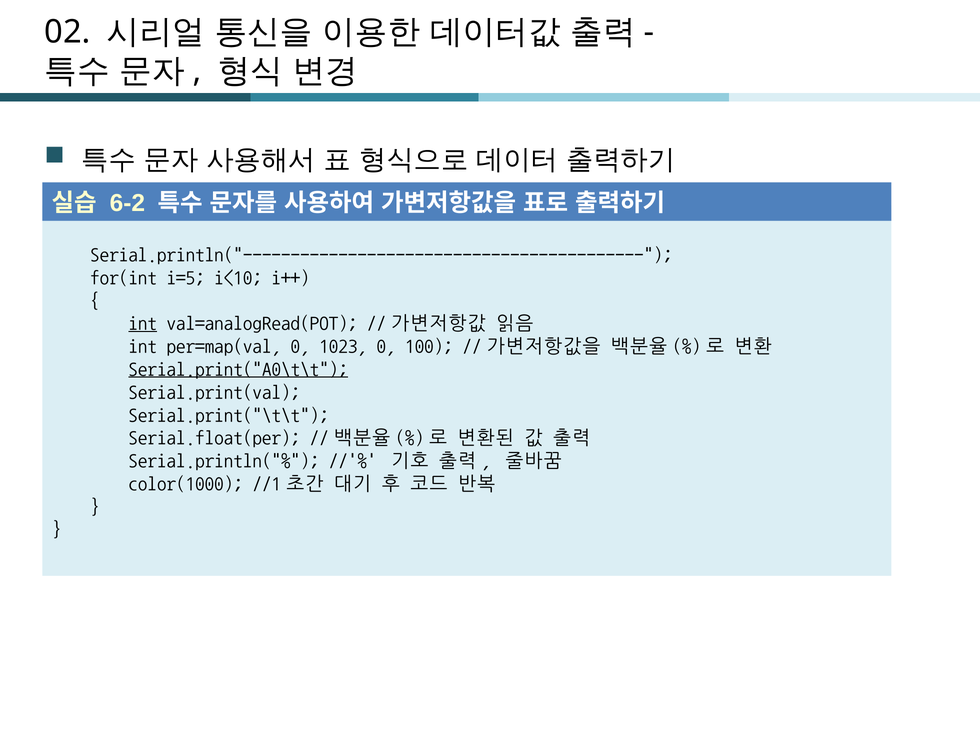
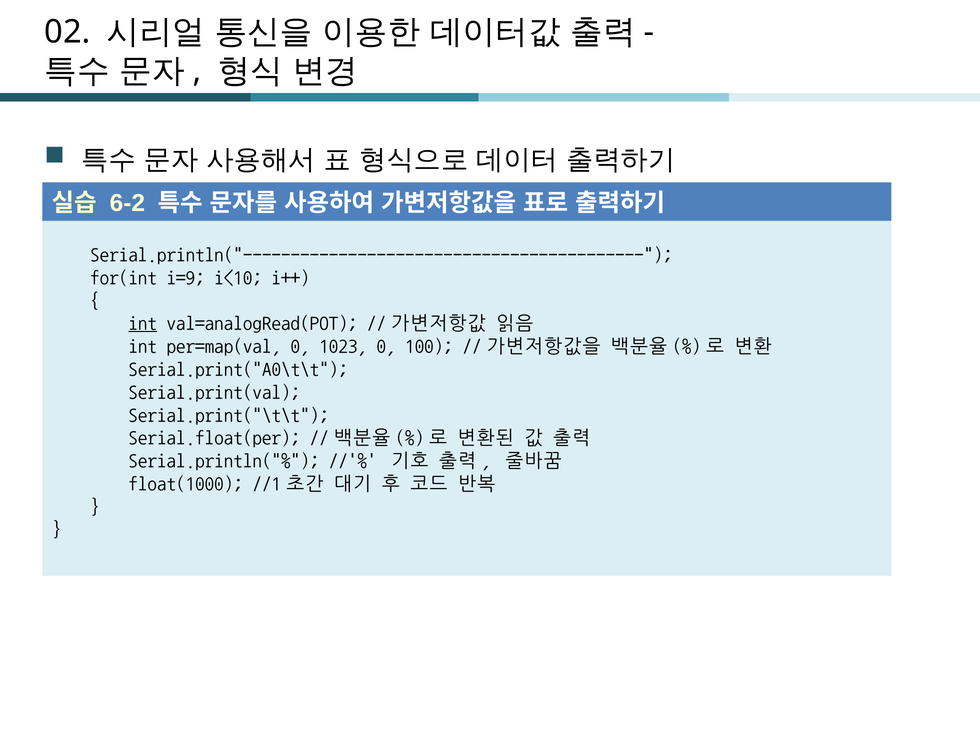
i=5: i=5 -> i=9
Serial.print("A0\t\t underline: present -> none
color(1000: color(1000 -> float(1000
